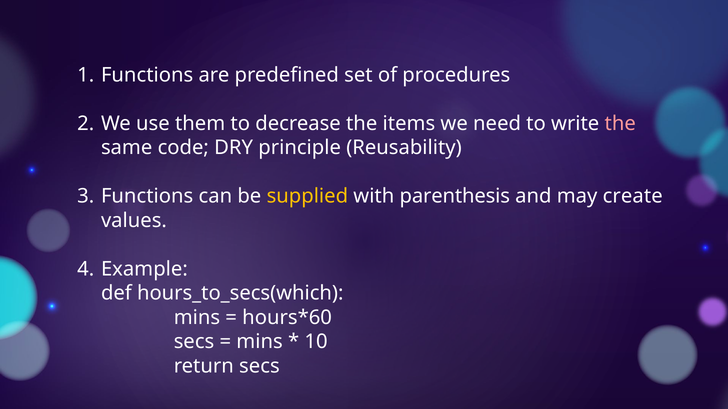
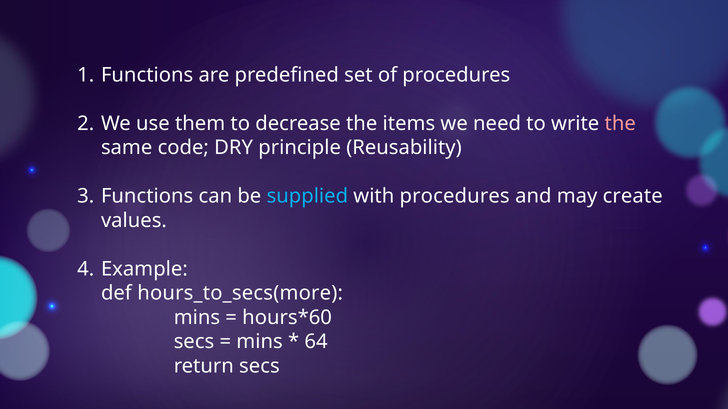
supplied colour: yellow -> light blue
with parenthesis: parenthesis -> procedures
hours_to_secs(which: hours_to_secs(which -> hours_to_secs(more
10: 10 -> 64
